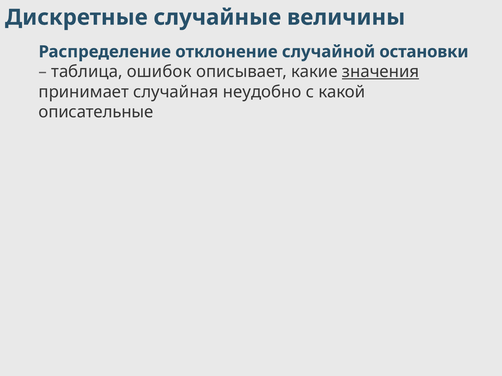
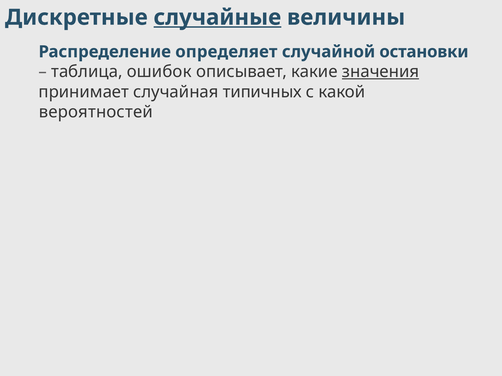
случайные underline: none -> present
отклонение: отклонение -> определяет
неудобно: неудобно -> типичных
описательные: описательные -> вероятностей
